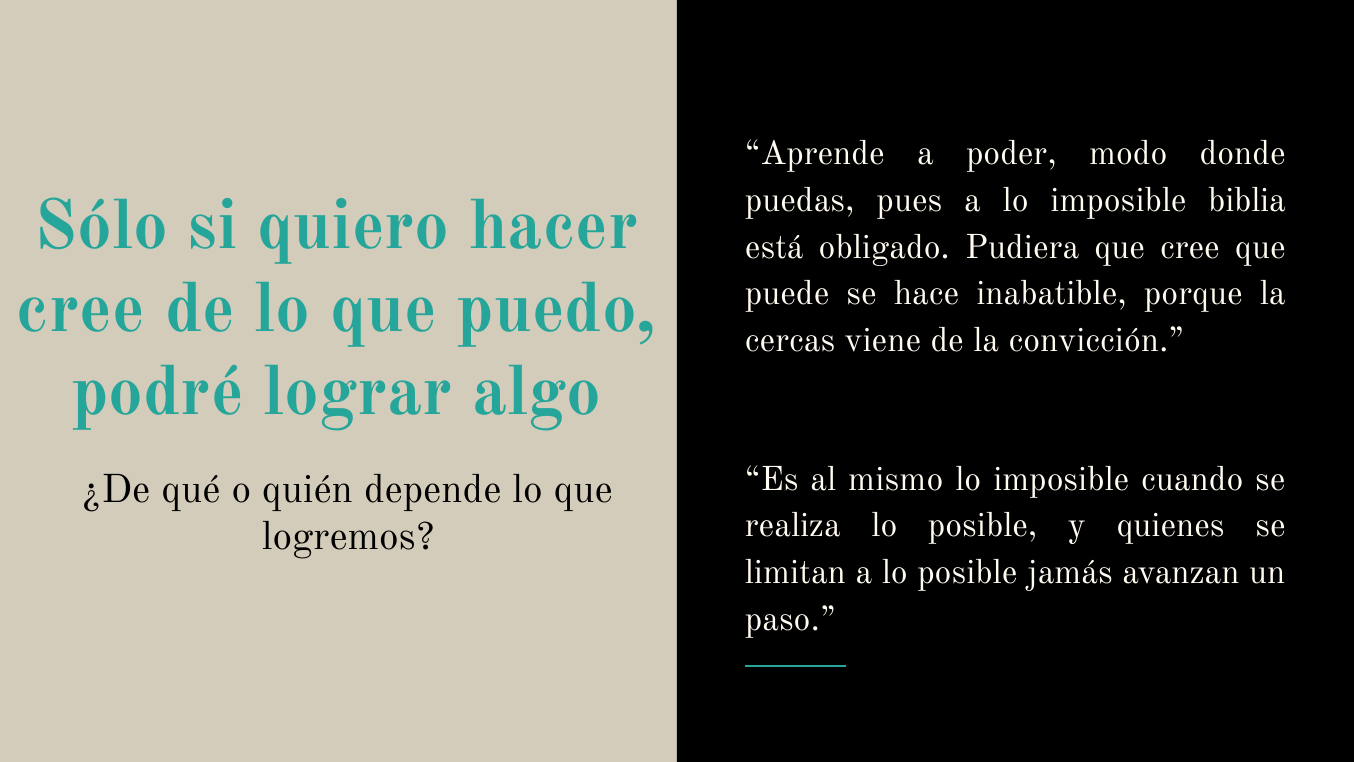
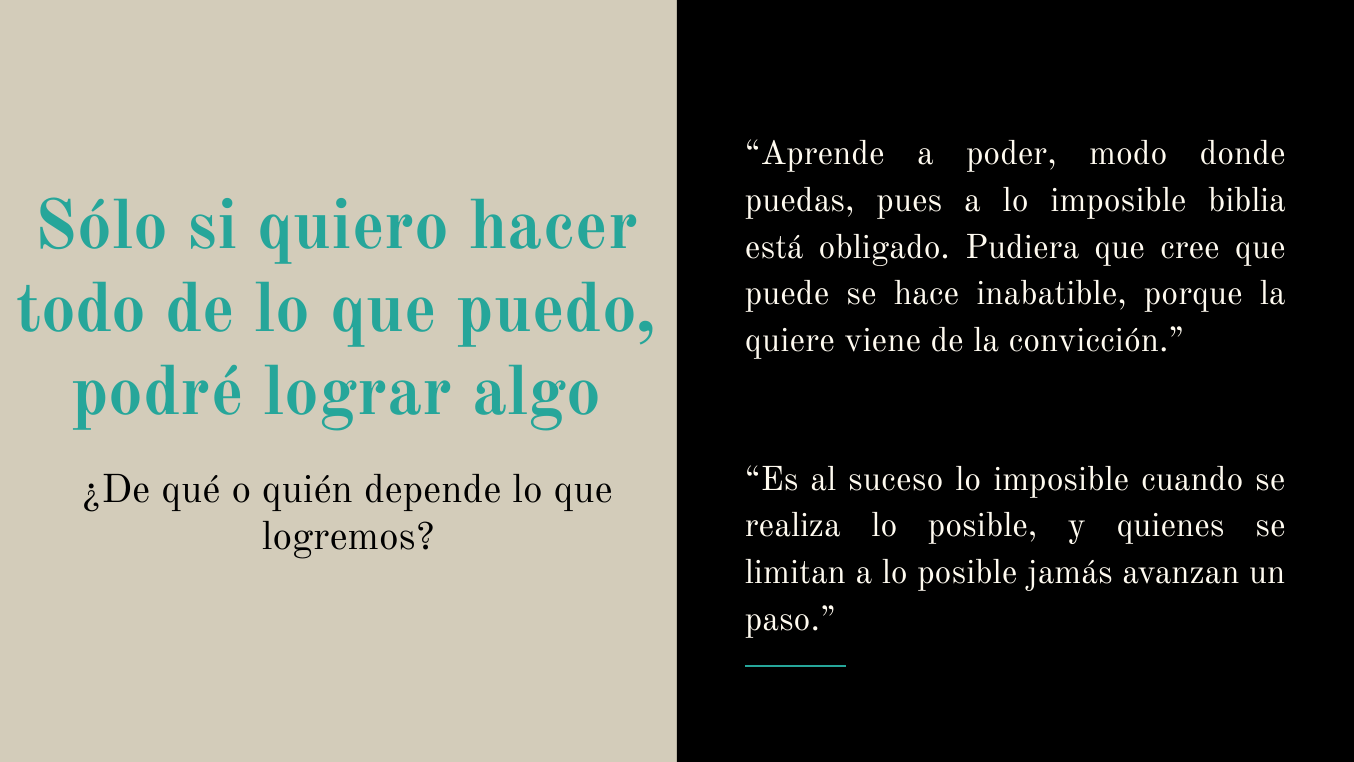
cree at (81, 308): cree -> todo
cercas: cercas -> quiere
mismo: mismo -> suceso
